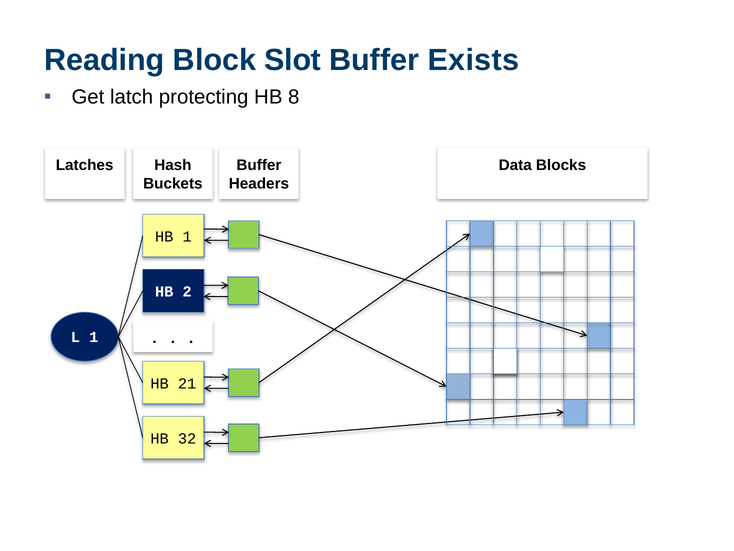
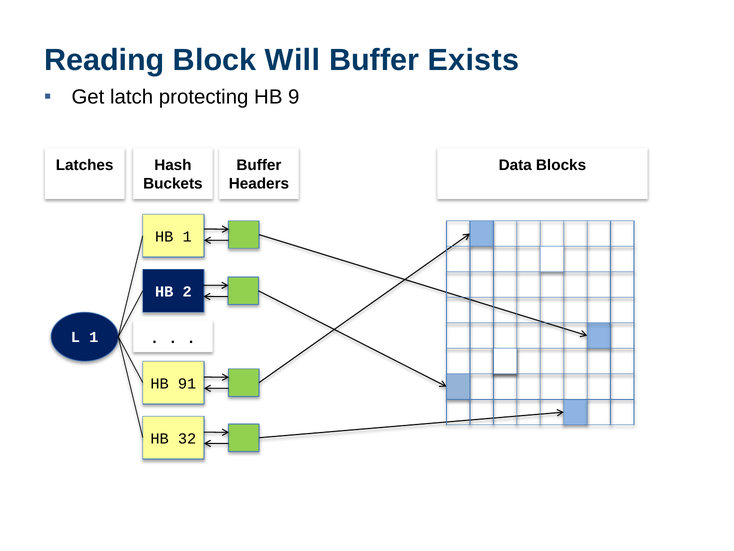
Slot: Slot -> Will
8: 8 -> 9
21: 21 -> 91
